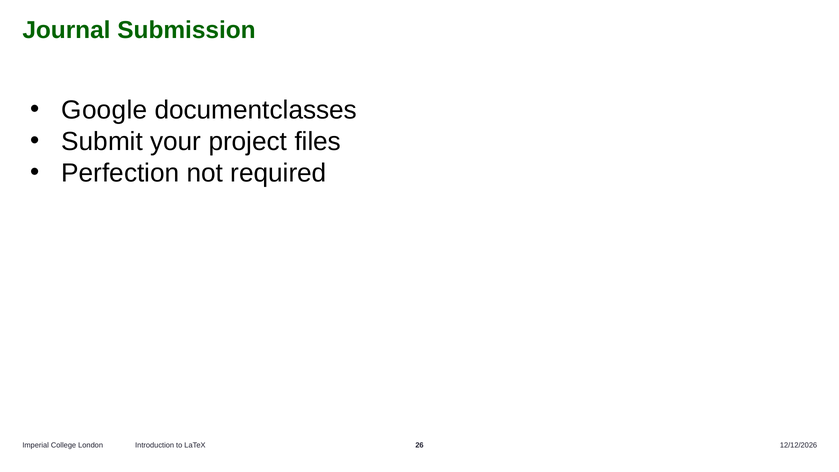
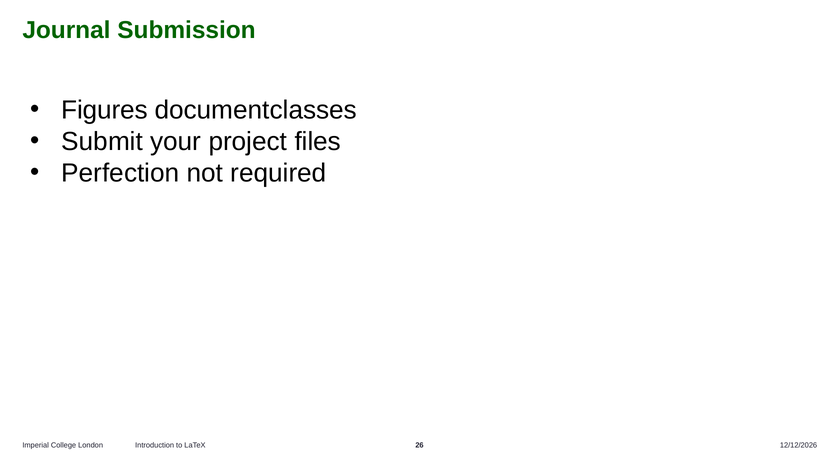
Google: Google -> Figures
